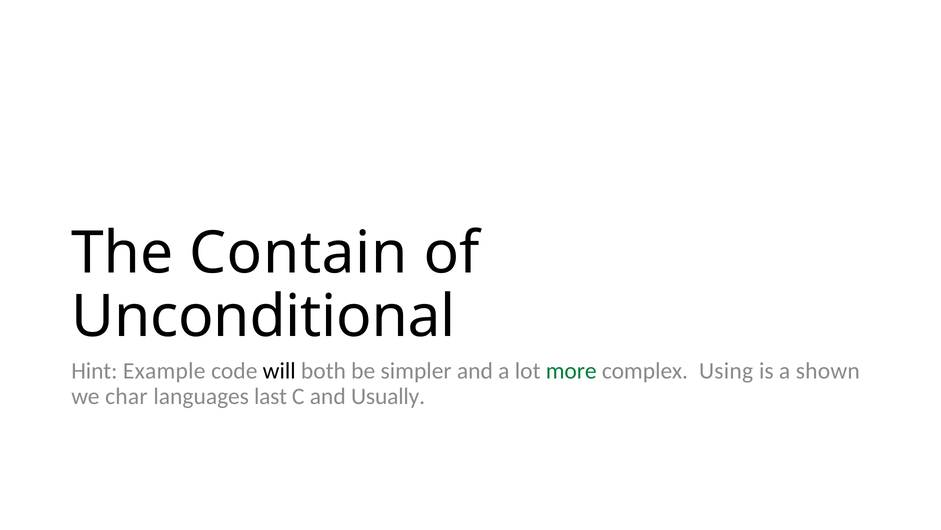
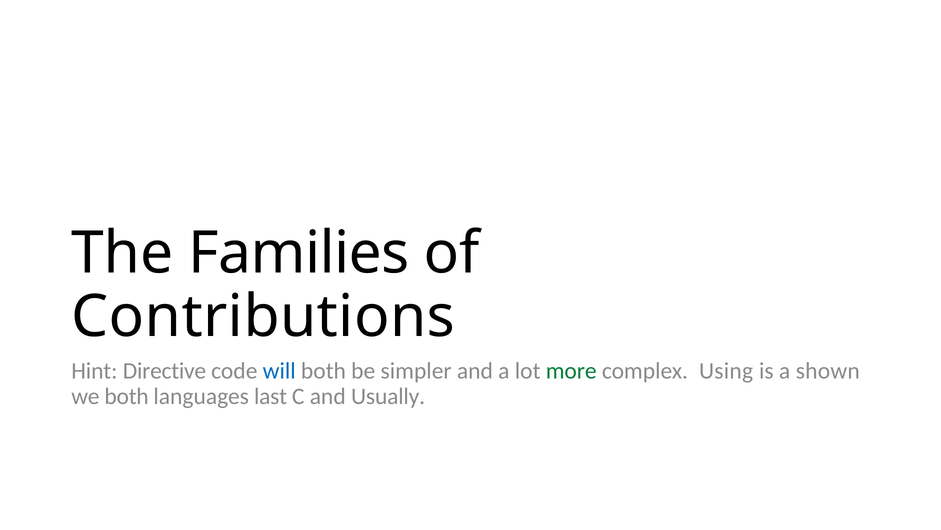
Contain: Contain -> Families
Unconditional: Unconditional -> Contributions
Example: Example -> Directive
will colour: black -> blue
we char: char -> both
